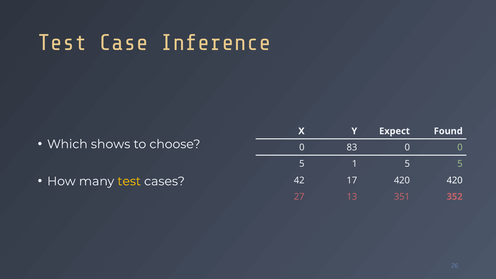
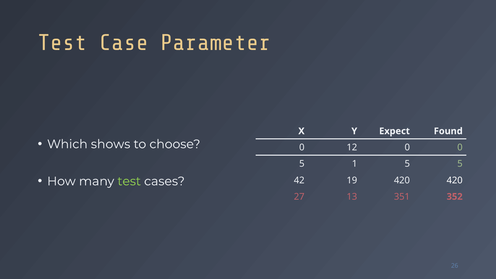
Inference: Inference -> Parameter
83: 83 -> 12
test at (129, 181) colour: yellow -> light green
17: 17 -> 19
